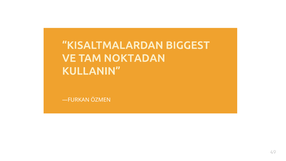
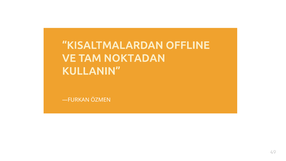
BIGGEST: BIGGEST -> OFFLINE
